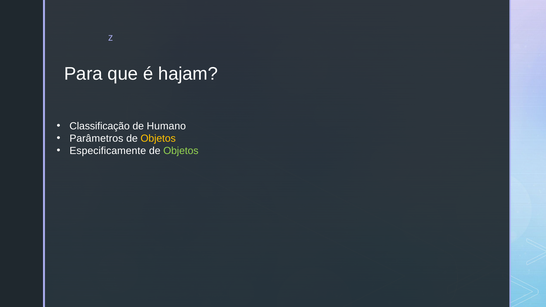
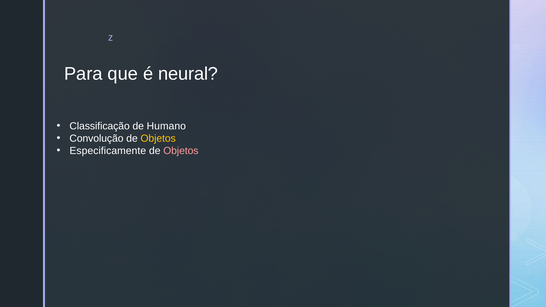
hajam: hajam -> neural
Parâmetros: Parâmetros -> Convolução
Objetos at (181, 151) colour: light green -> pink
